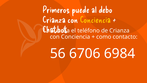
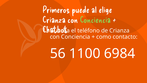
debo: debo -> elige
Conciencia at (95, 20) colour: yellow -> light green
6706: 6706 -> 1100
